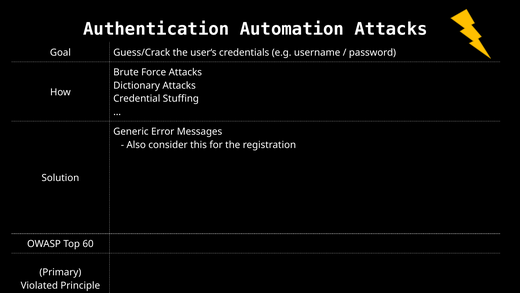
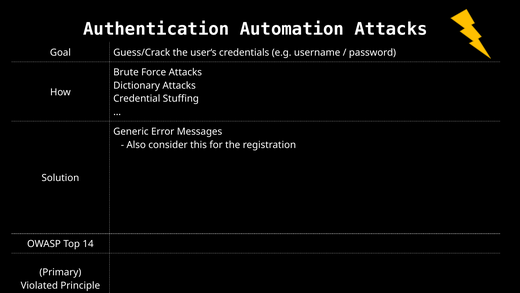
60: 60 -> 14
